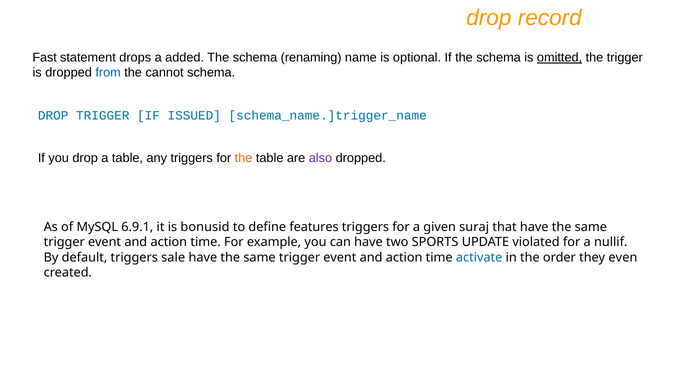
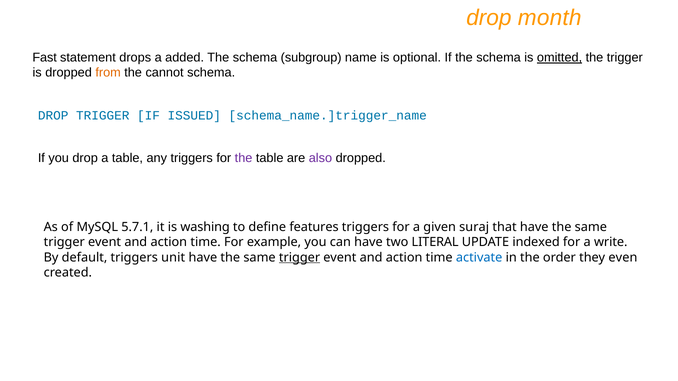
record: record -> month
renaming: renaming -> subgroup
from colour: blue -> orange
the at (244, 158) colour: orange -> purple
6.9.1: 6.9.1 -> 5.7.1
bonusid: bonusid -> washing
SPORTS: SPORTS -> LITERAL
violated: violated -> indexed
nullif: nullif -> write
sale: sale -> unit
trigger at (300, 258) underline: none -> present
